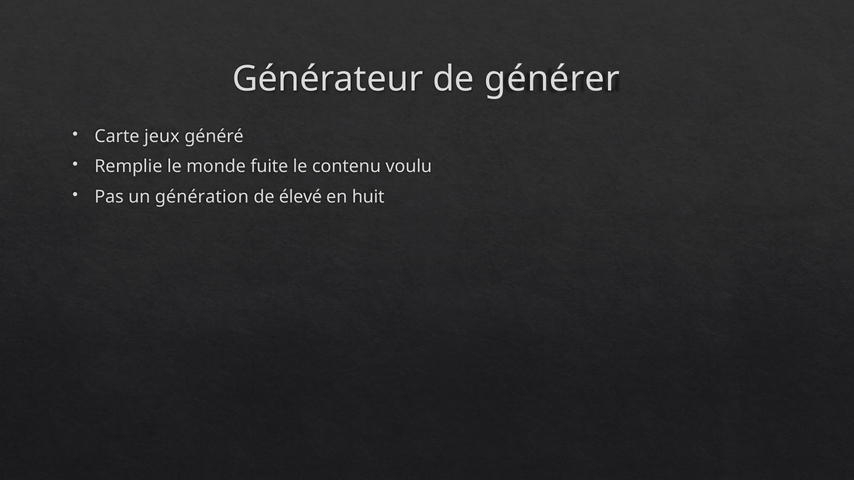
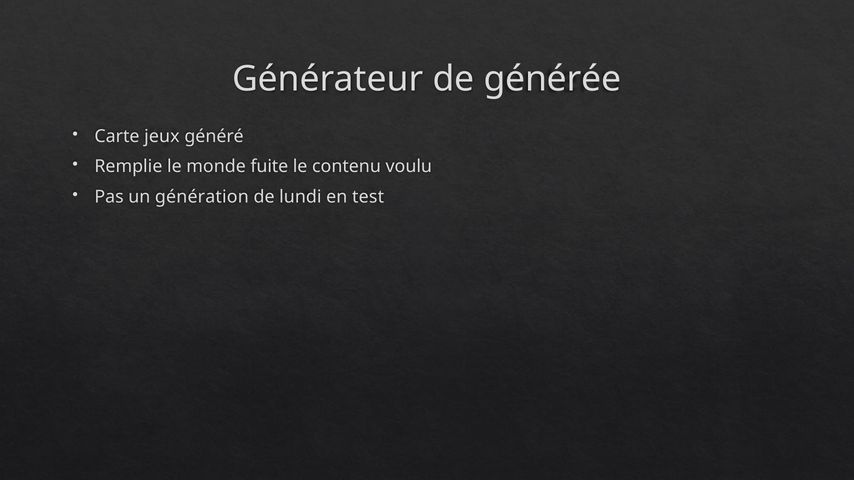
générer: générer -> générée
élevé: élevé -> lundi
huit: huit -> test
